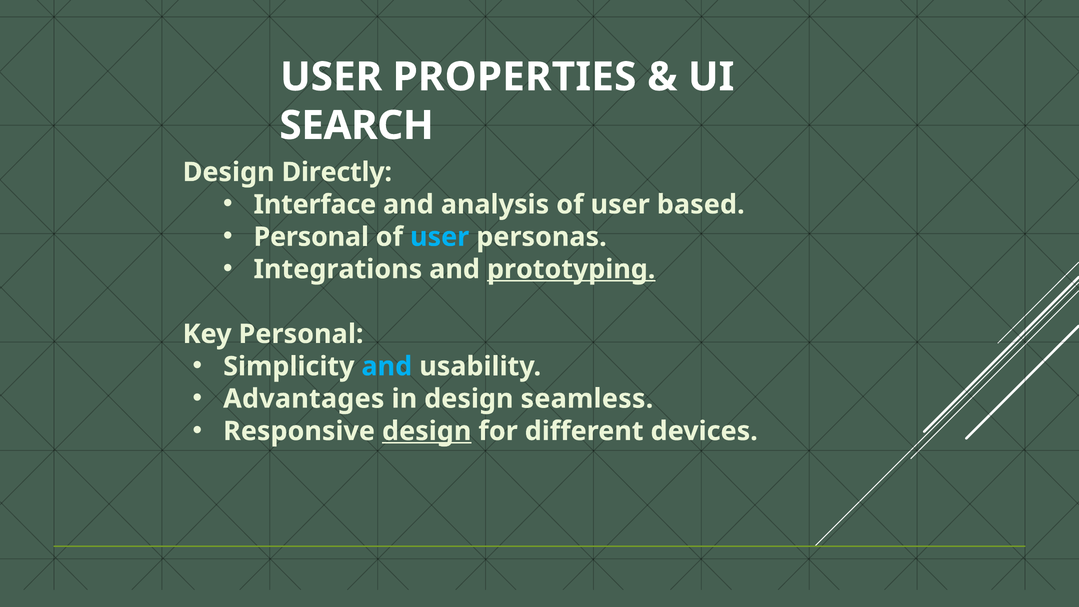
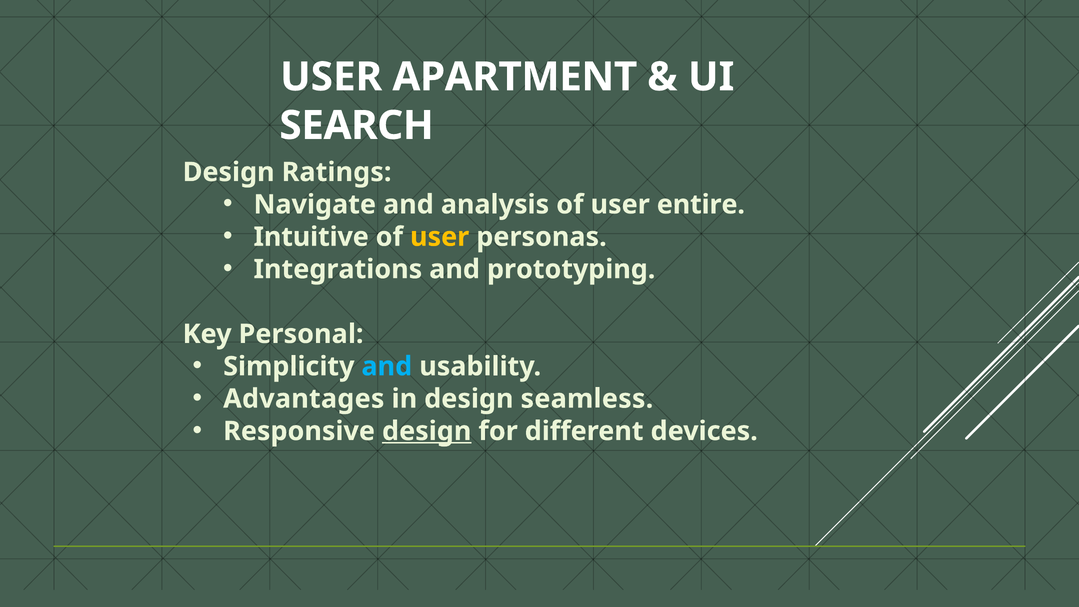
PROPERTIES: PROPERTIES -> APARTMENT
Directly: Directly -> Ratings
Interface: Interface -> Navigate
based: based -> entire
Personal at (311, 237): Personal -> Intuitive
user at (440, 237) colour: light blue -> yellow
prototyping underline: present -> none
